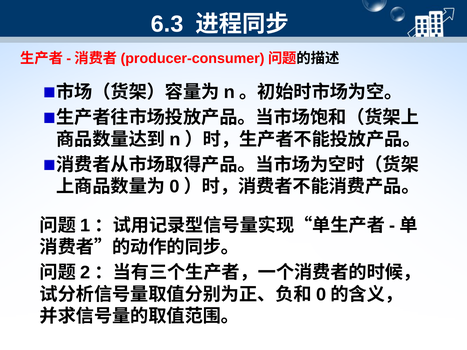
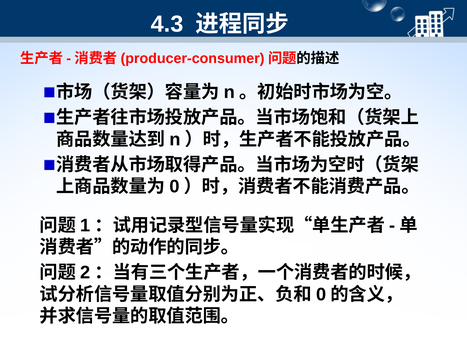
6.3: 6.3 -> 4.3
